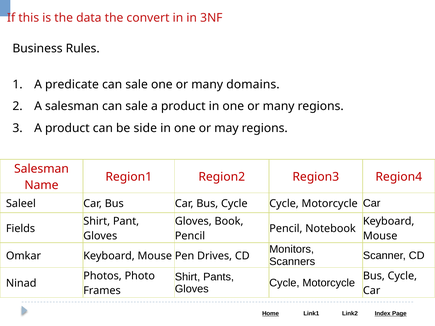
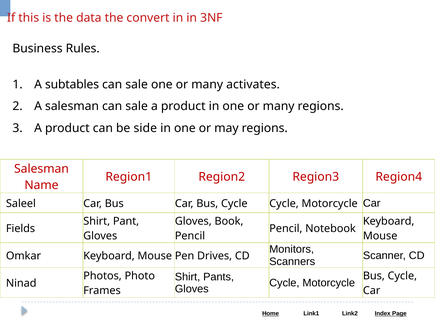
predicate: predicate -> subtables
domains: domains -> activates
